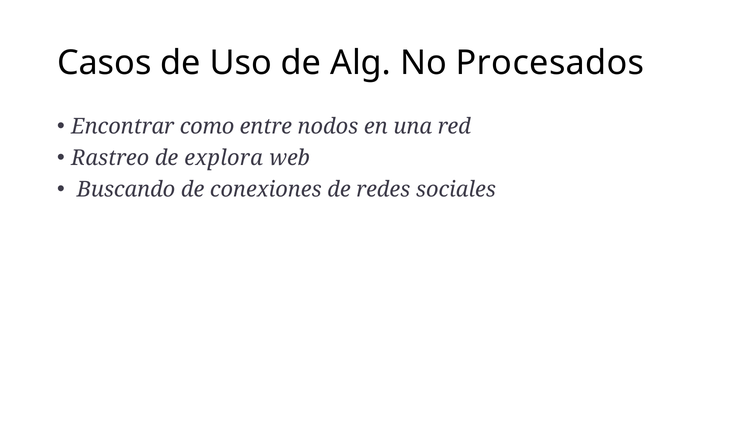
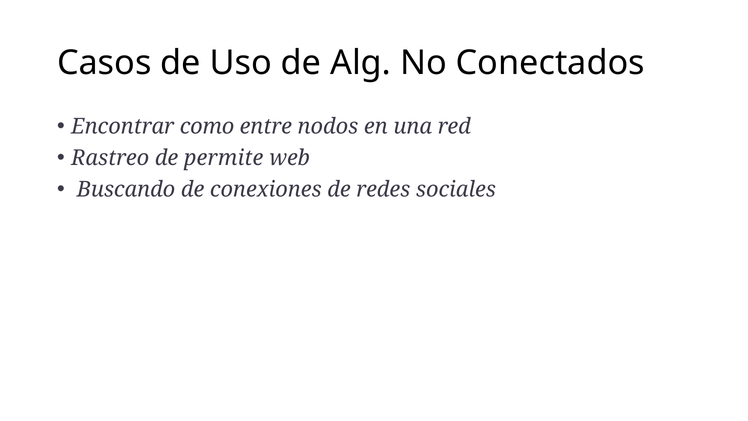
Procesados: Procesados -> Conectados
explora: explora -> permite
